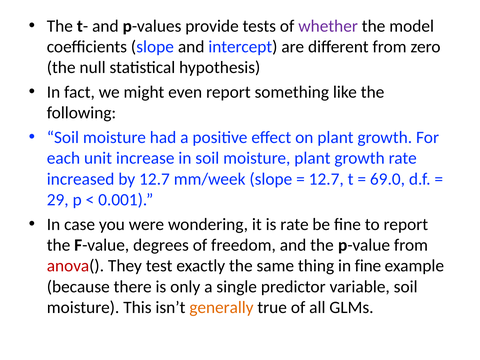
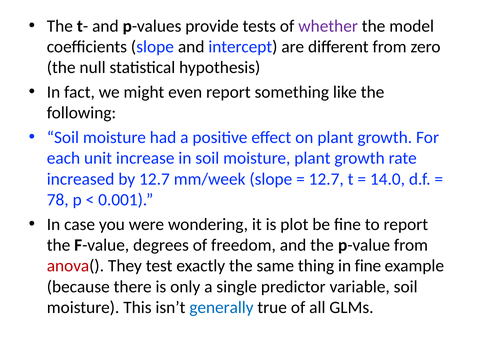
69.0: 69.0 -> 14.0
29: 29 -> 78
is rate: rate -> plot
generally colour: orange -> blue
